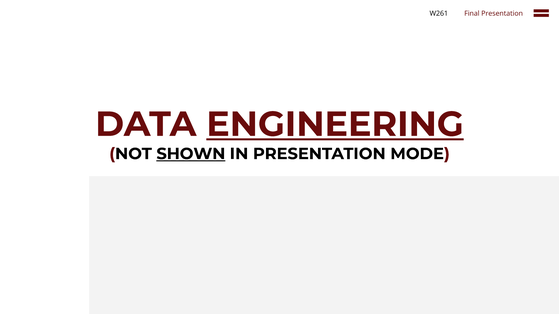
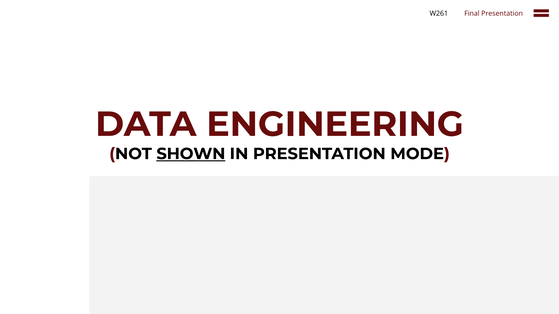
ENGINEERING underline: present -> none
